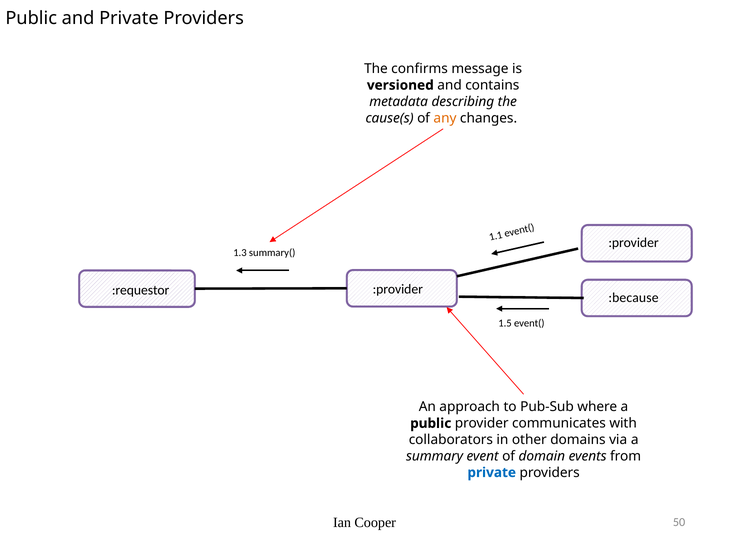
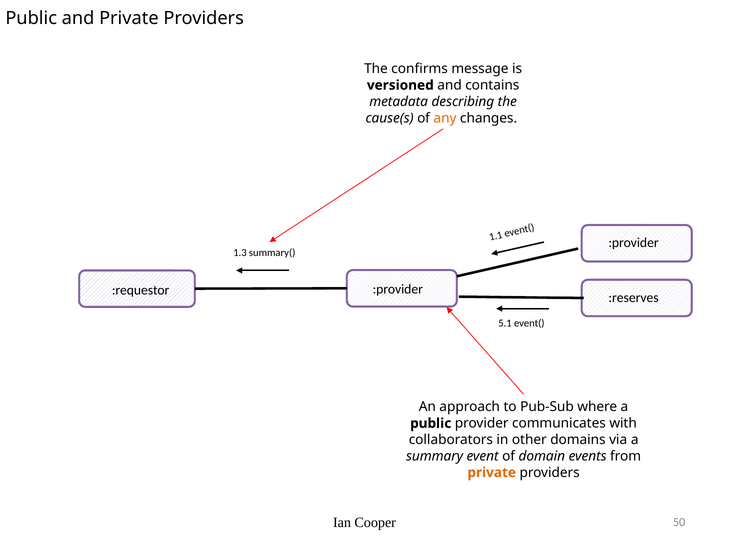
:because: :because -> :reserves
1.5: 1.5 -> 5.1
private at (492, 472) colour: blue -> orange
